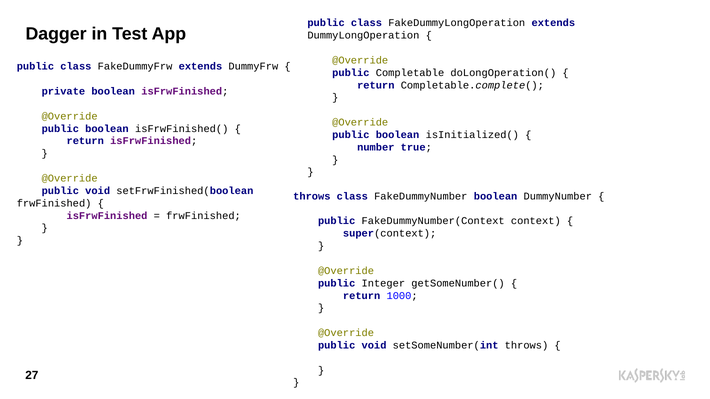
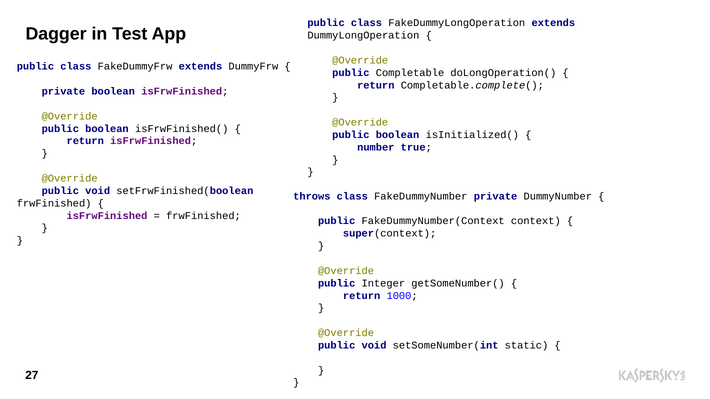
FakeDummyNumber boolean: boolean -> private
setSomeNumber(int throws: throws -> static
